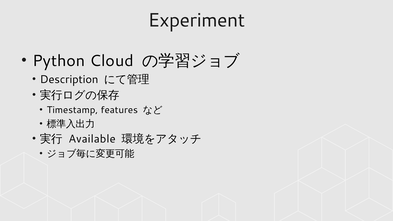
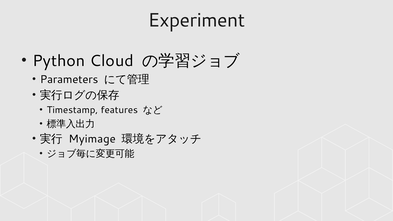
Description: Description -> Parameters
Available: Available -> Myimage
